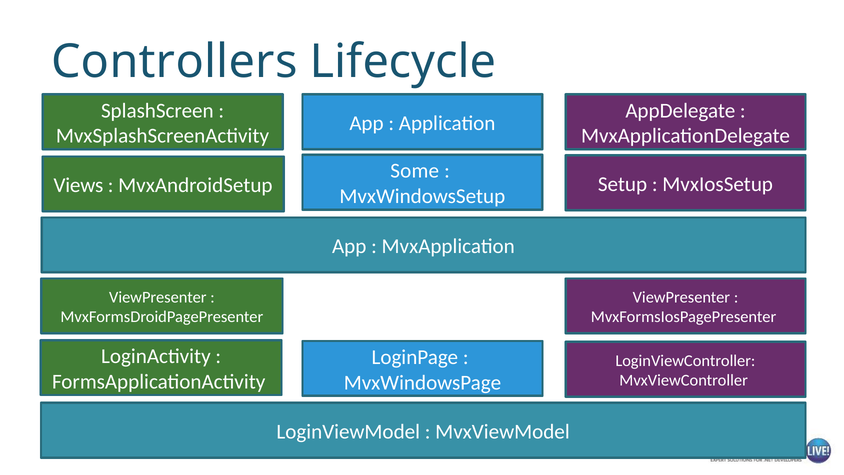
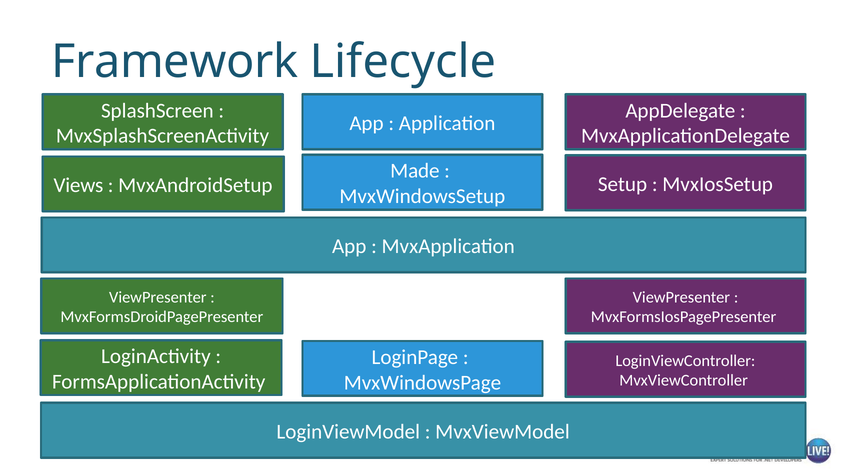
Controllers: Controllers -> Framework
Some: Some -> Made
